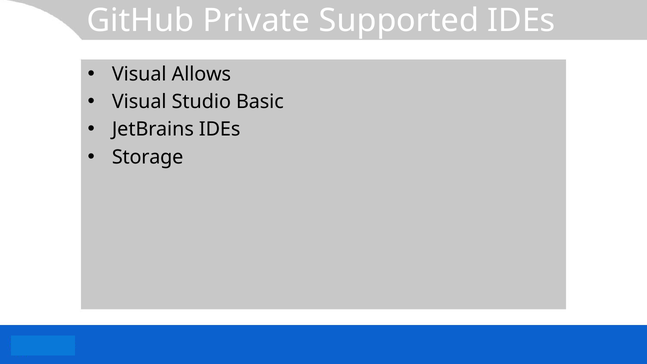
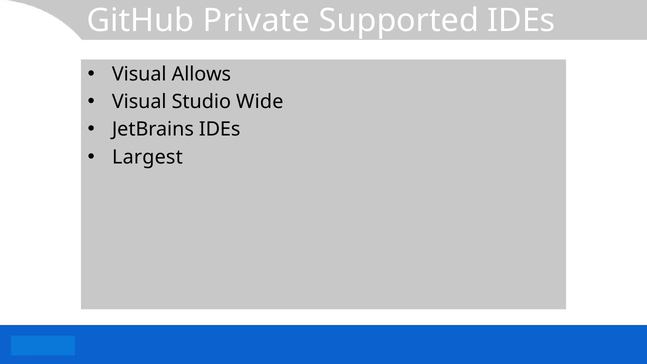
Basic: Basic -> Wide
Storage: Storage -> Largest
